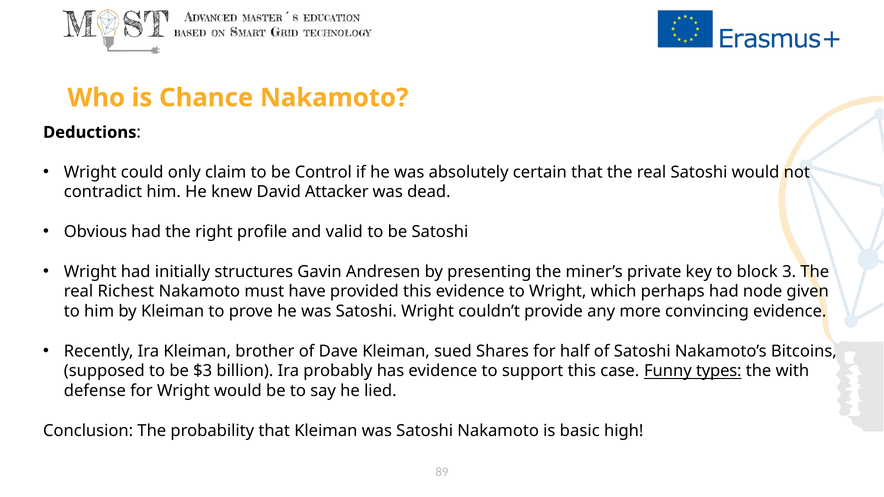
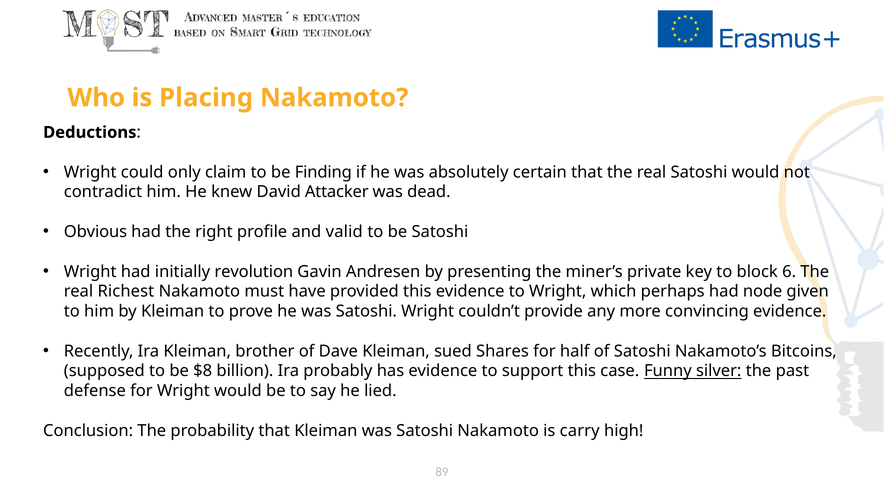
Chance: Chance -> Placing
Control: Control -> Finding
structures: structures -> revolution
3: 3 -> 6
$3: $3 -> $8
types: types -> silver
with: with -> past
basic: basic -> carry
